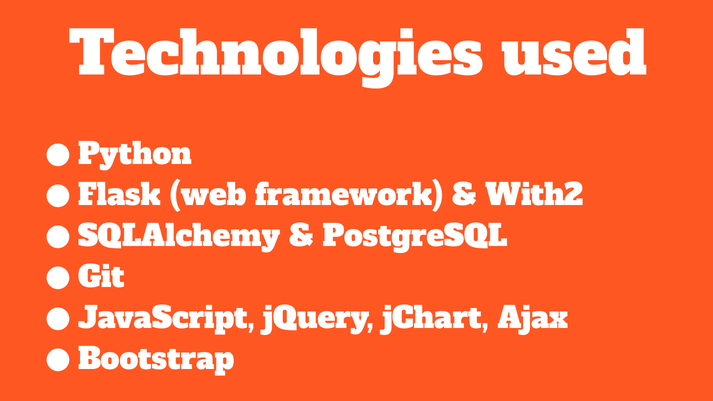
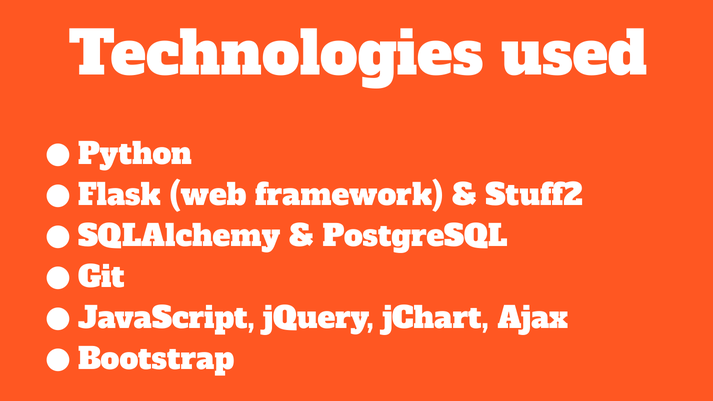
With2: With2 -> Stuff2
